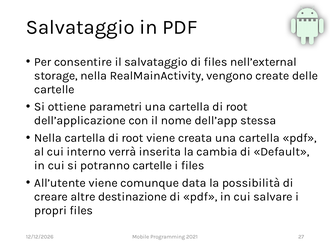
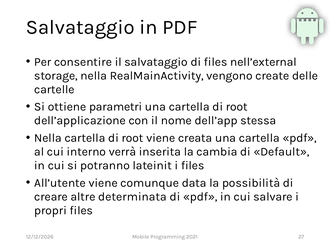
potranno cartelle: cartelle -> lateinit
destinazione: destinazione -> determinata
